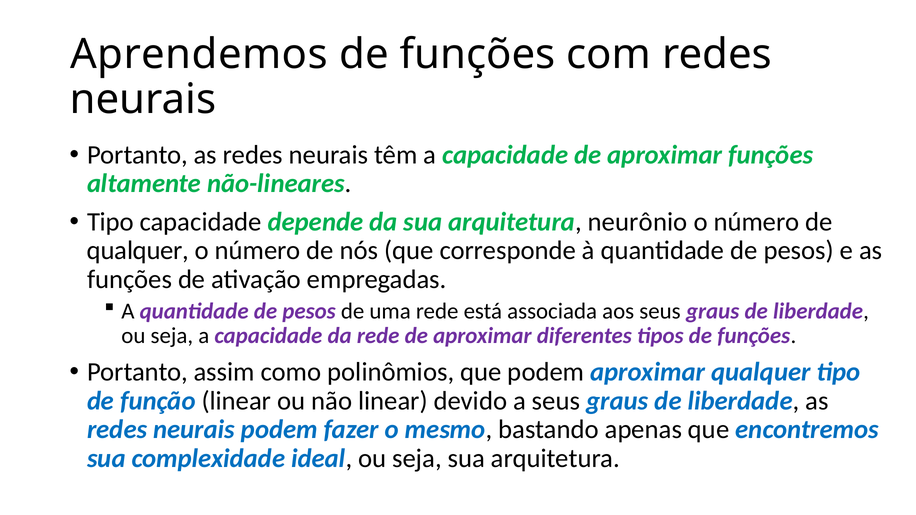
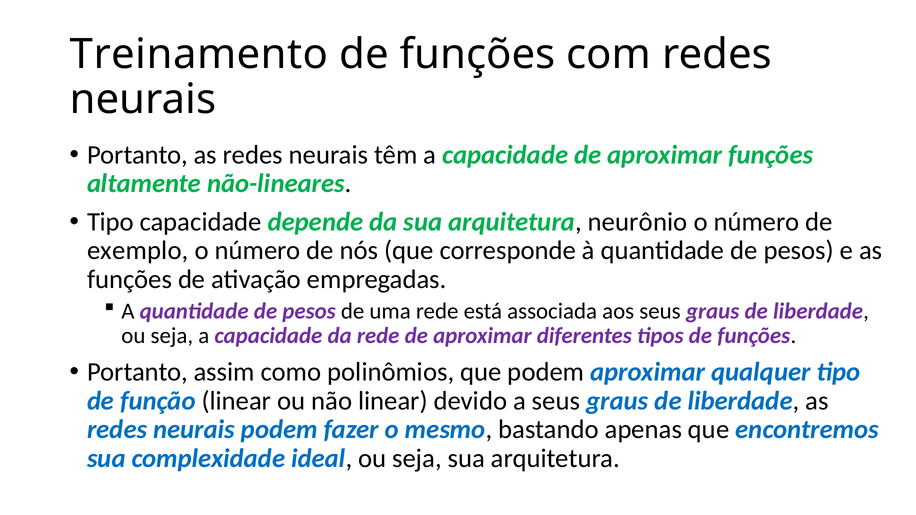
Aprendemos: Aprendemos -> Treinamento
qualquer at (138, 251): qualquer -> exemplo
